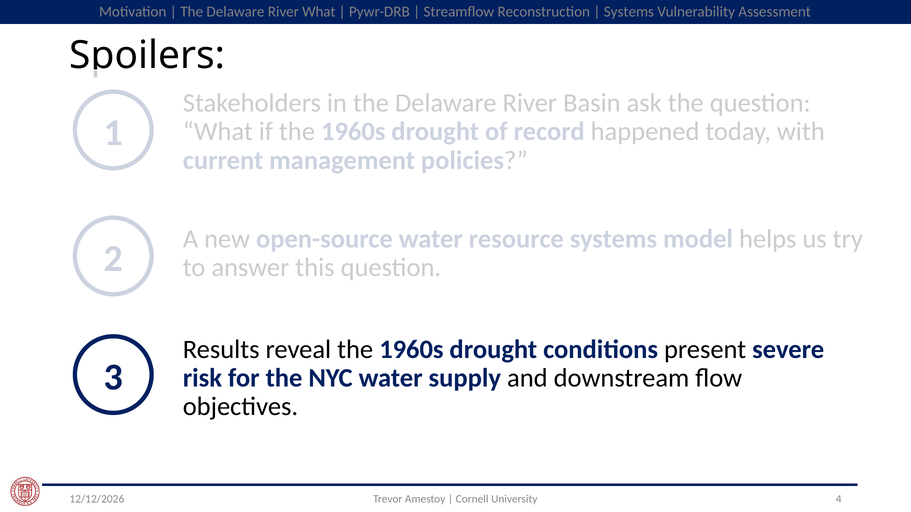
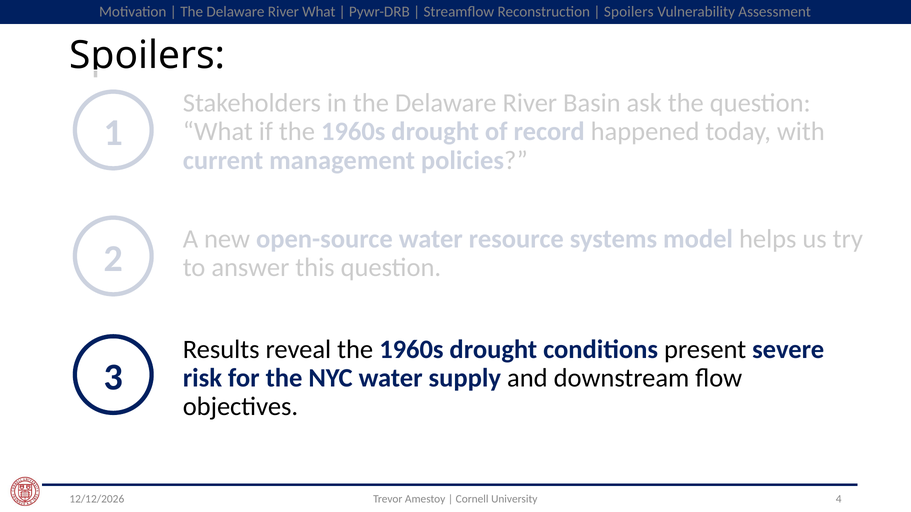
Systems at (629, 12): Systems -> Spoilers
